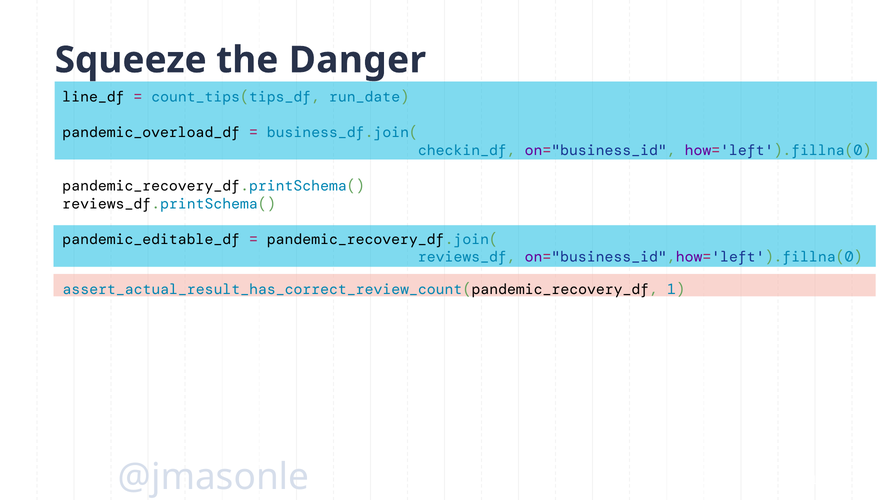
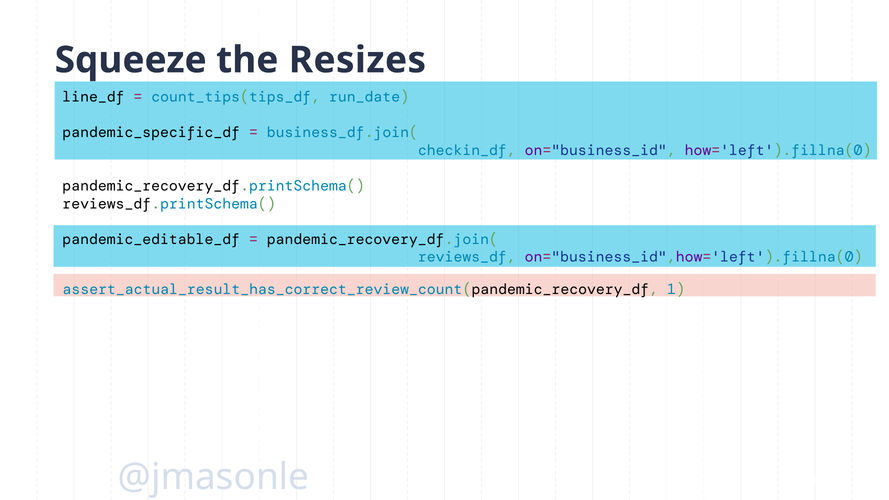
Danger: Danger -> Resizes
pandemic_overload_df: pandemic_overload_df -> pandemic_specific_df
